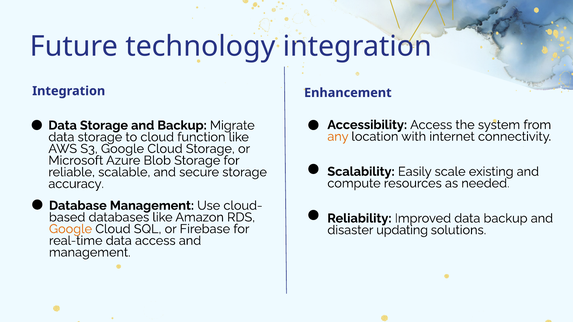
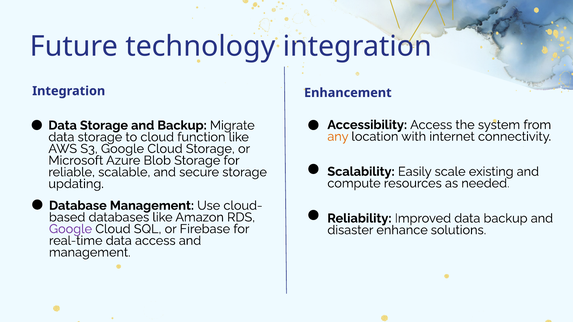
accuracy: accuracy -> updating
Google at (71, 229) colour: orange -> purple
updating: updating -> enhance
